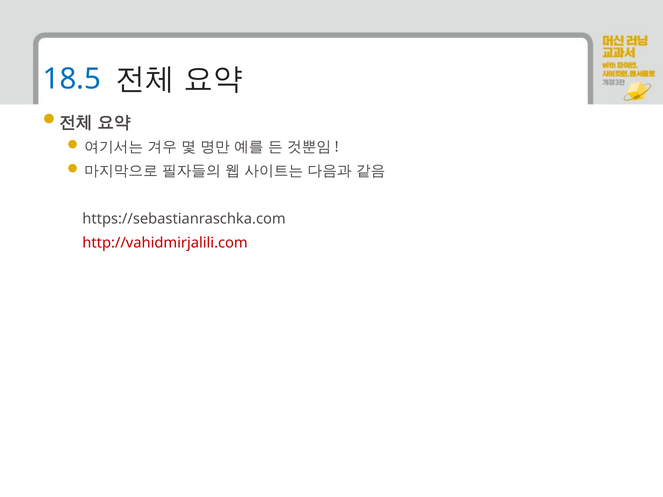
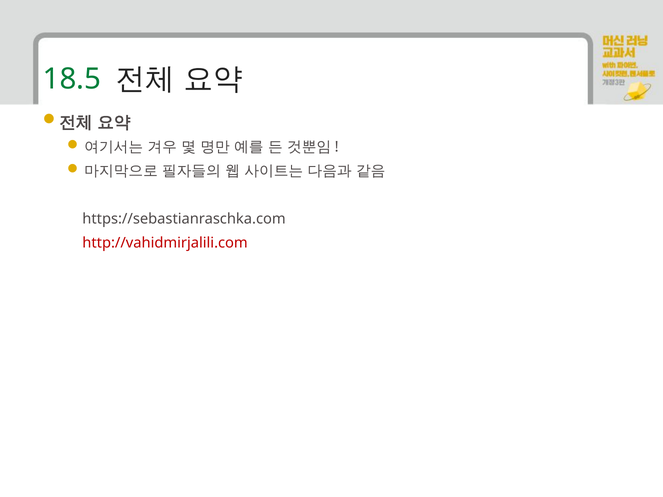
18.5 colour: blue -> green
